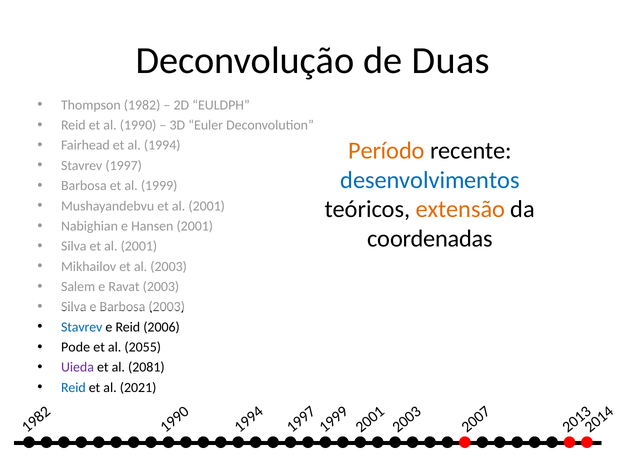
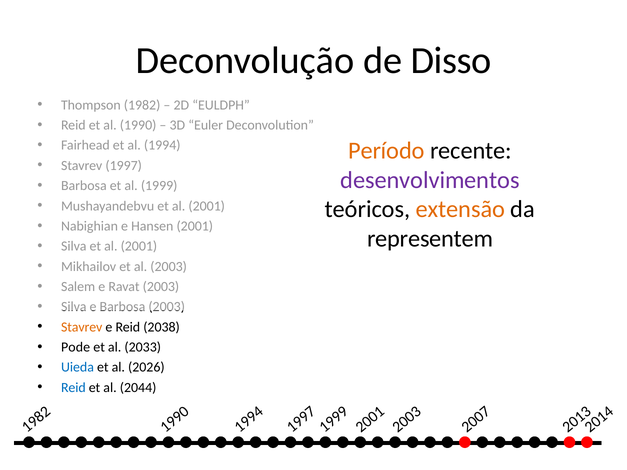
Duas: Duas -> Disso
desenvolvimentos colour: blue -> purple
coordenadas: coordenadas -> representem
Stavrev at (82, 327) colour: blue -> orange
2006: 2006 -> 2038
2055: 2055 -> 2033
Uieda colour: purple -> blue
2081: 2081 -> 2026
2021: 2021 -> 2044
